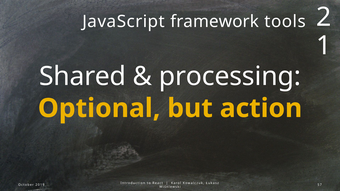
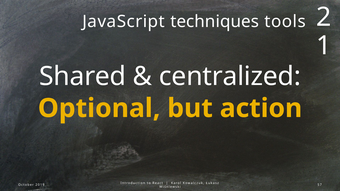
framework: framework -> techniques
processing: processing -> centralized
